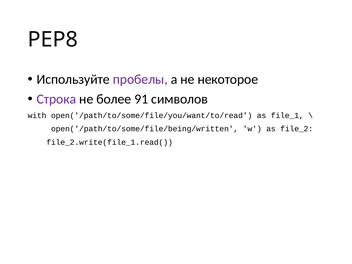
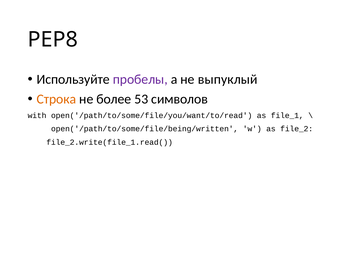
некоторое: некоторое -> выпуклый
Строка colour: purple -> orange
91: 91 -> 53
